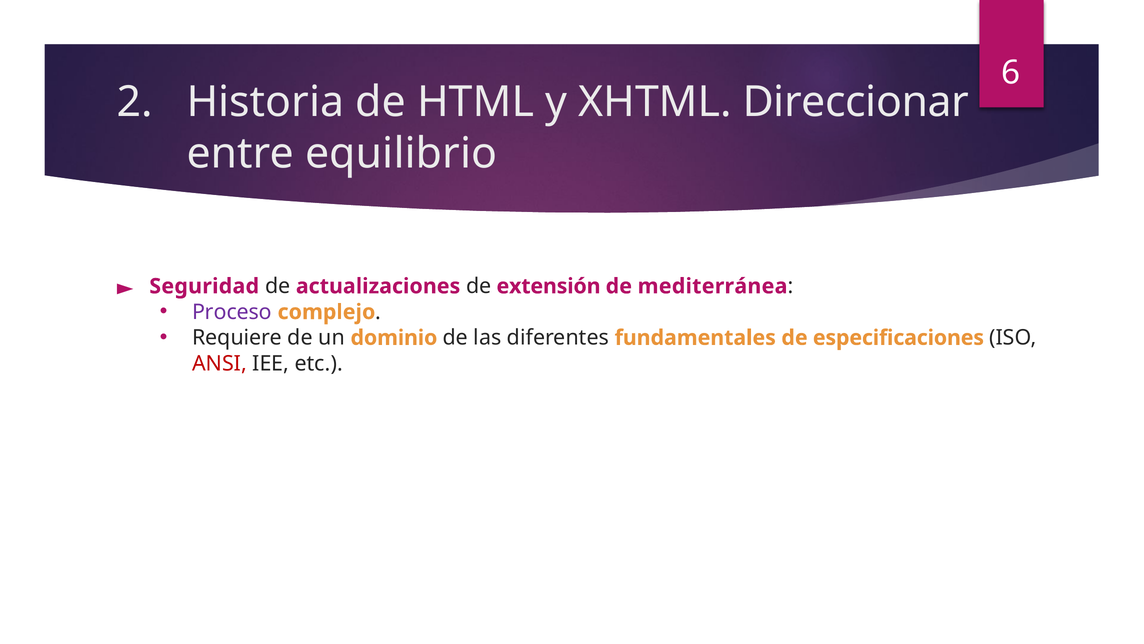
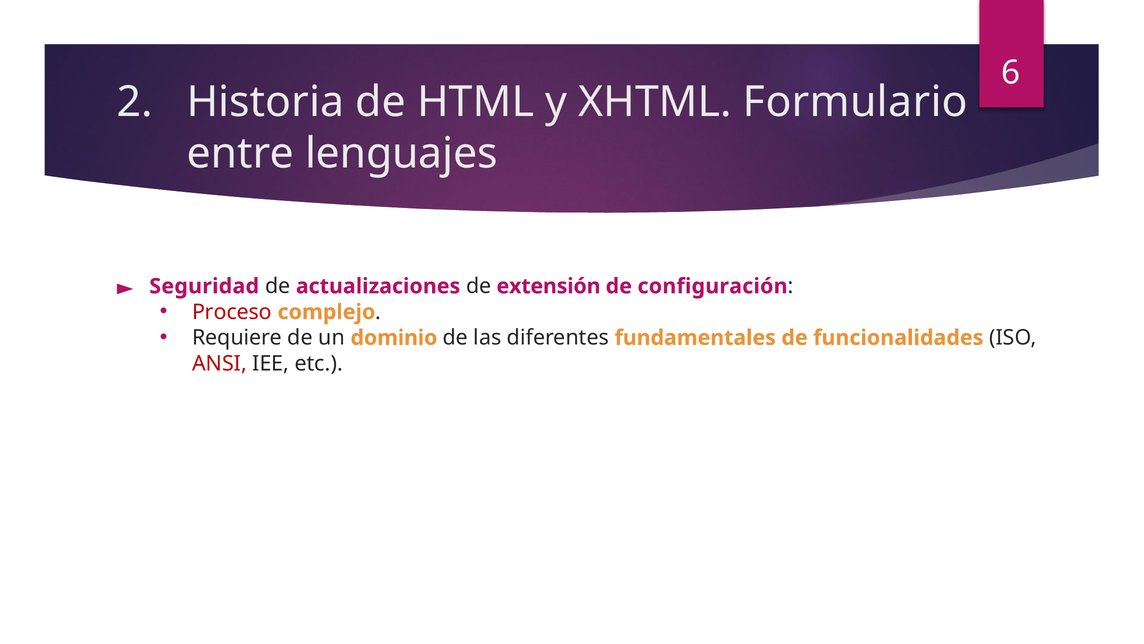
Direccionar: Direccionar -> Formulario
equilibrio: equilibrio -> lenguajes
mediterránea: mediterránea -> configuración
Proceso colour: purple -> red
especificaciones: especificaciones -> funcionalidades
